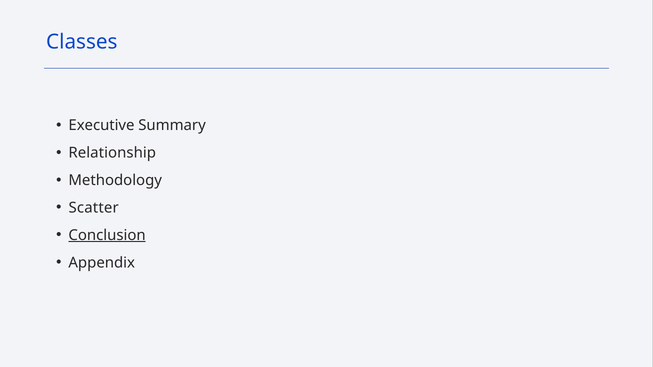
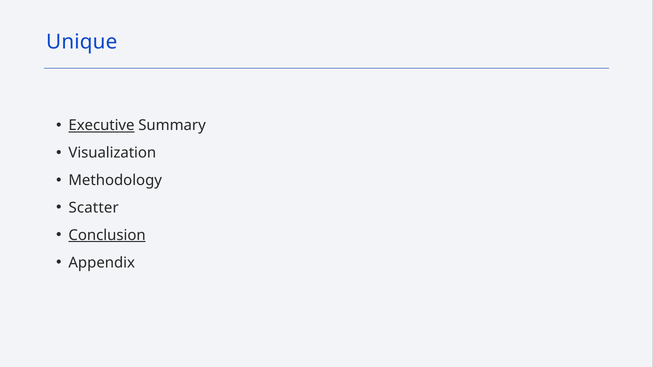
Classes: Classes -> Unique
Executive underline: none -> present
Relationship: Relationship -> Visualization
